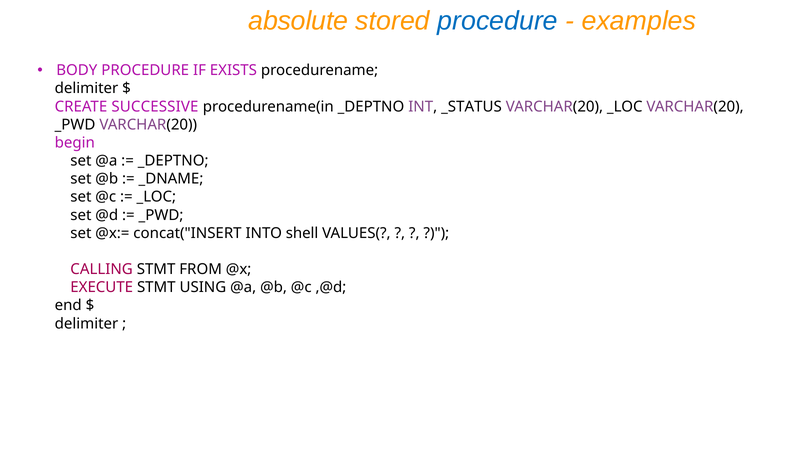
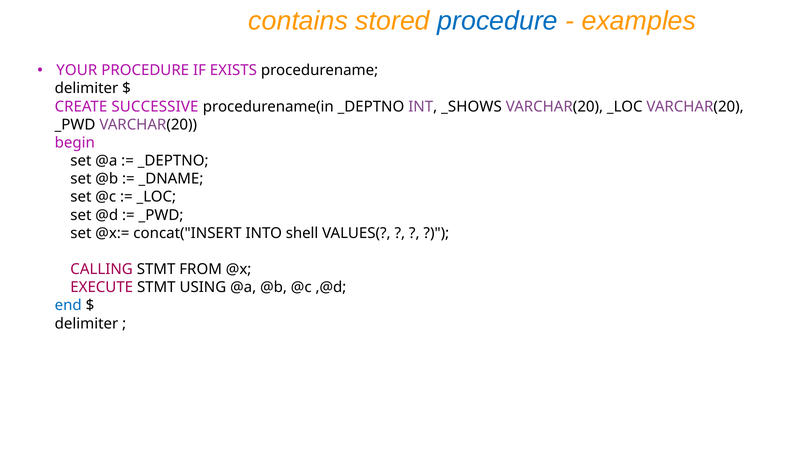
absolute: absolute -> contains
BODY: BODY -> YOUR
_STATUS: _STATUS -> _SHOWS
end colour: black -> blue
